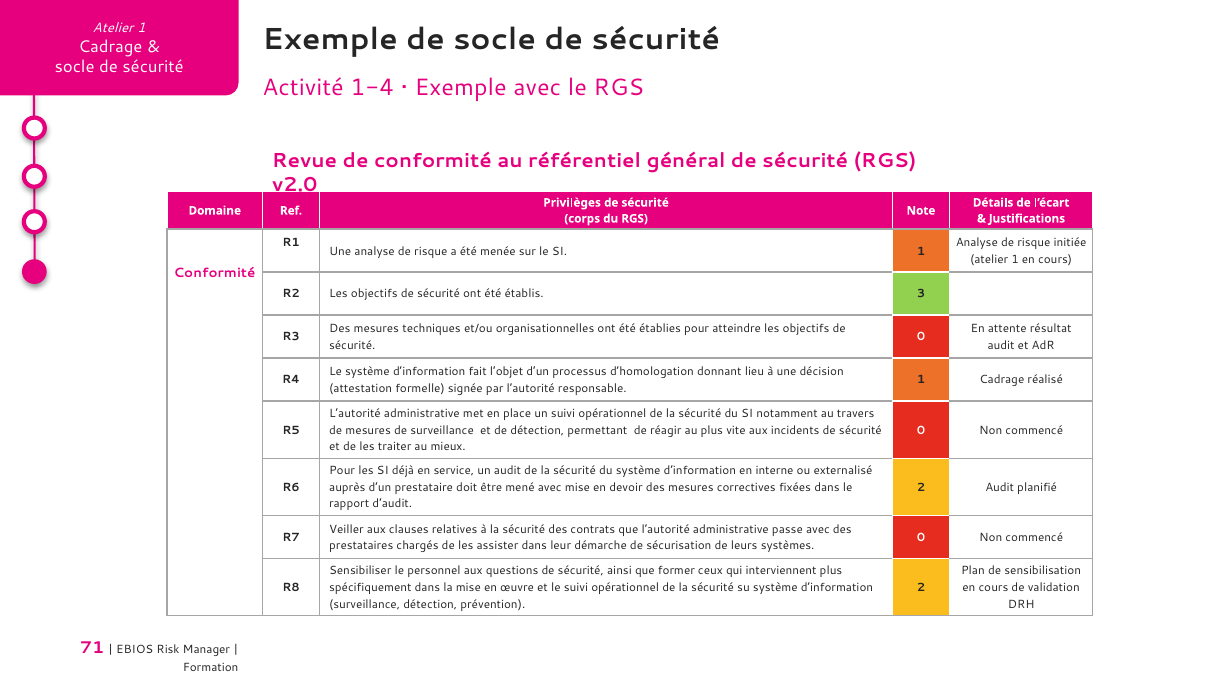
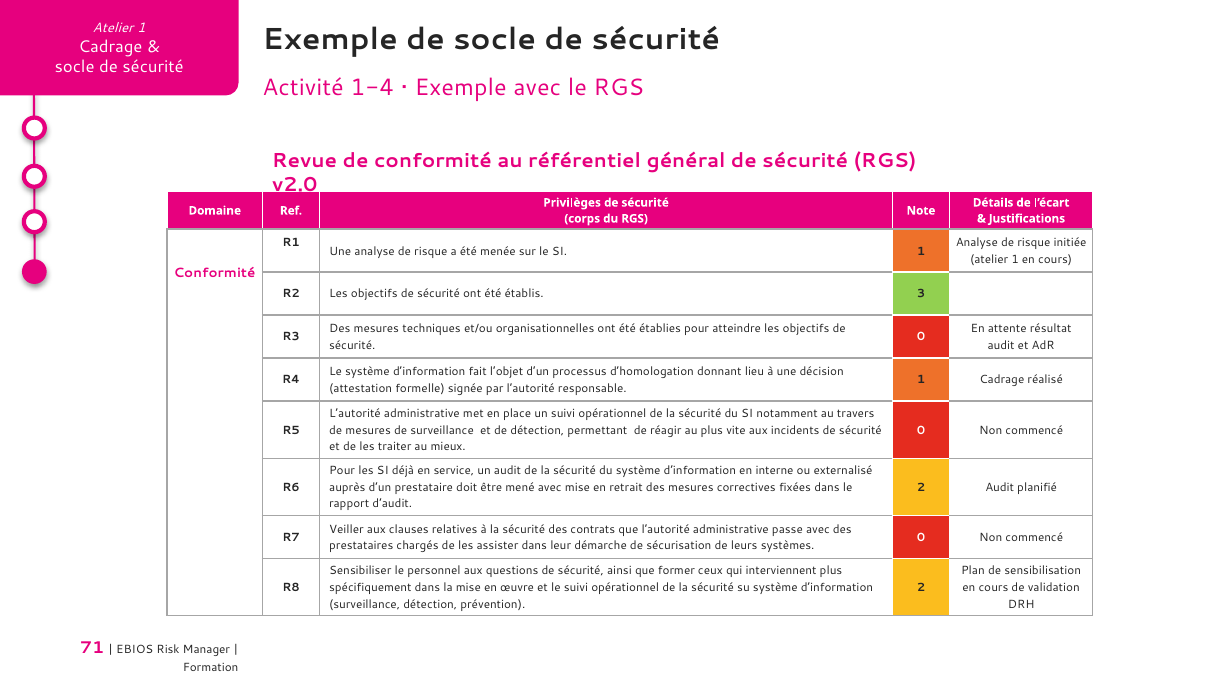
devoir: devoir -> retrait
